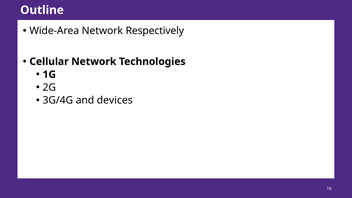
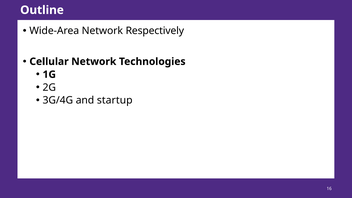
devices: devices -> startup
